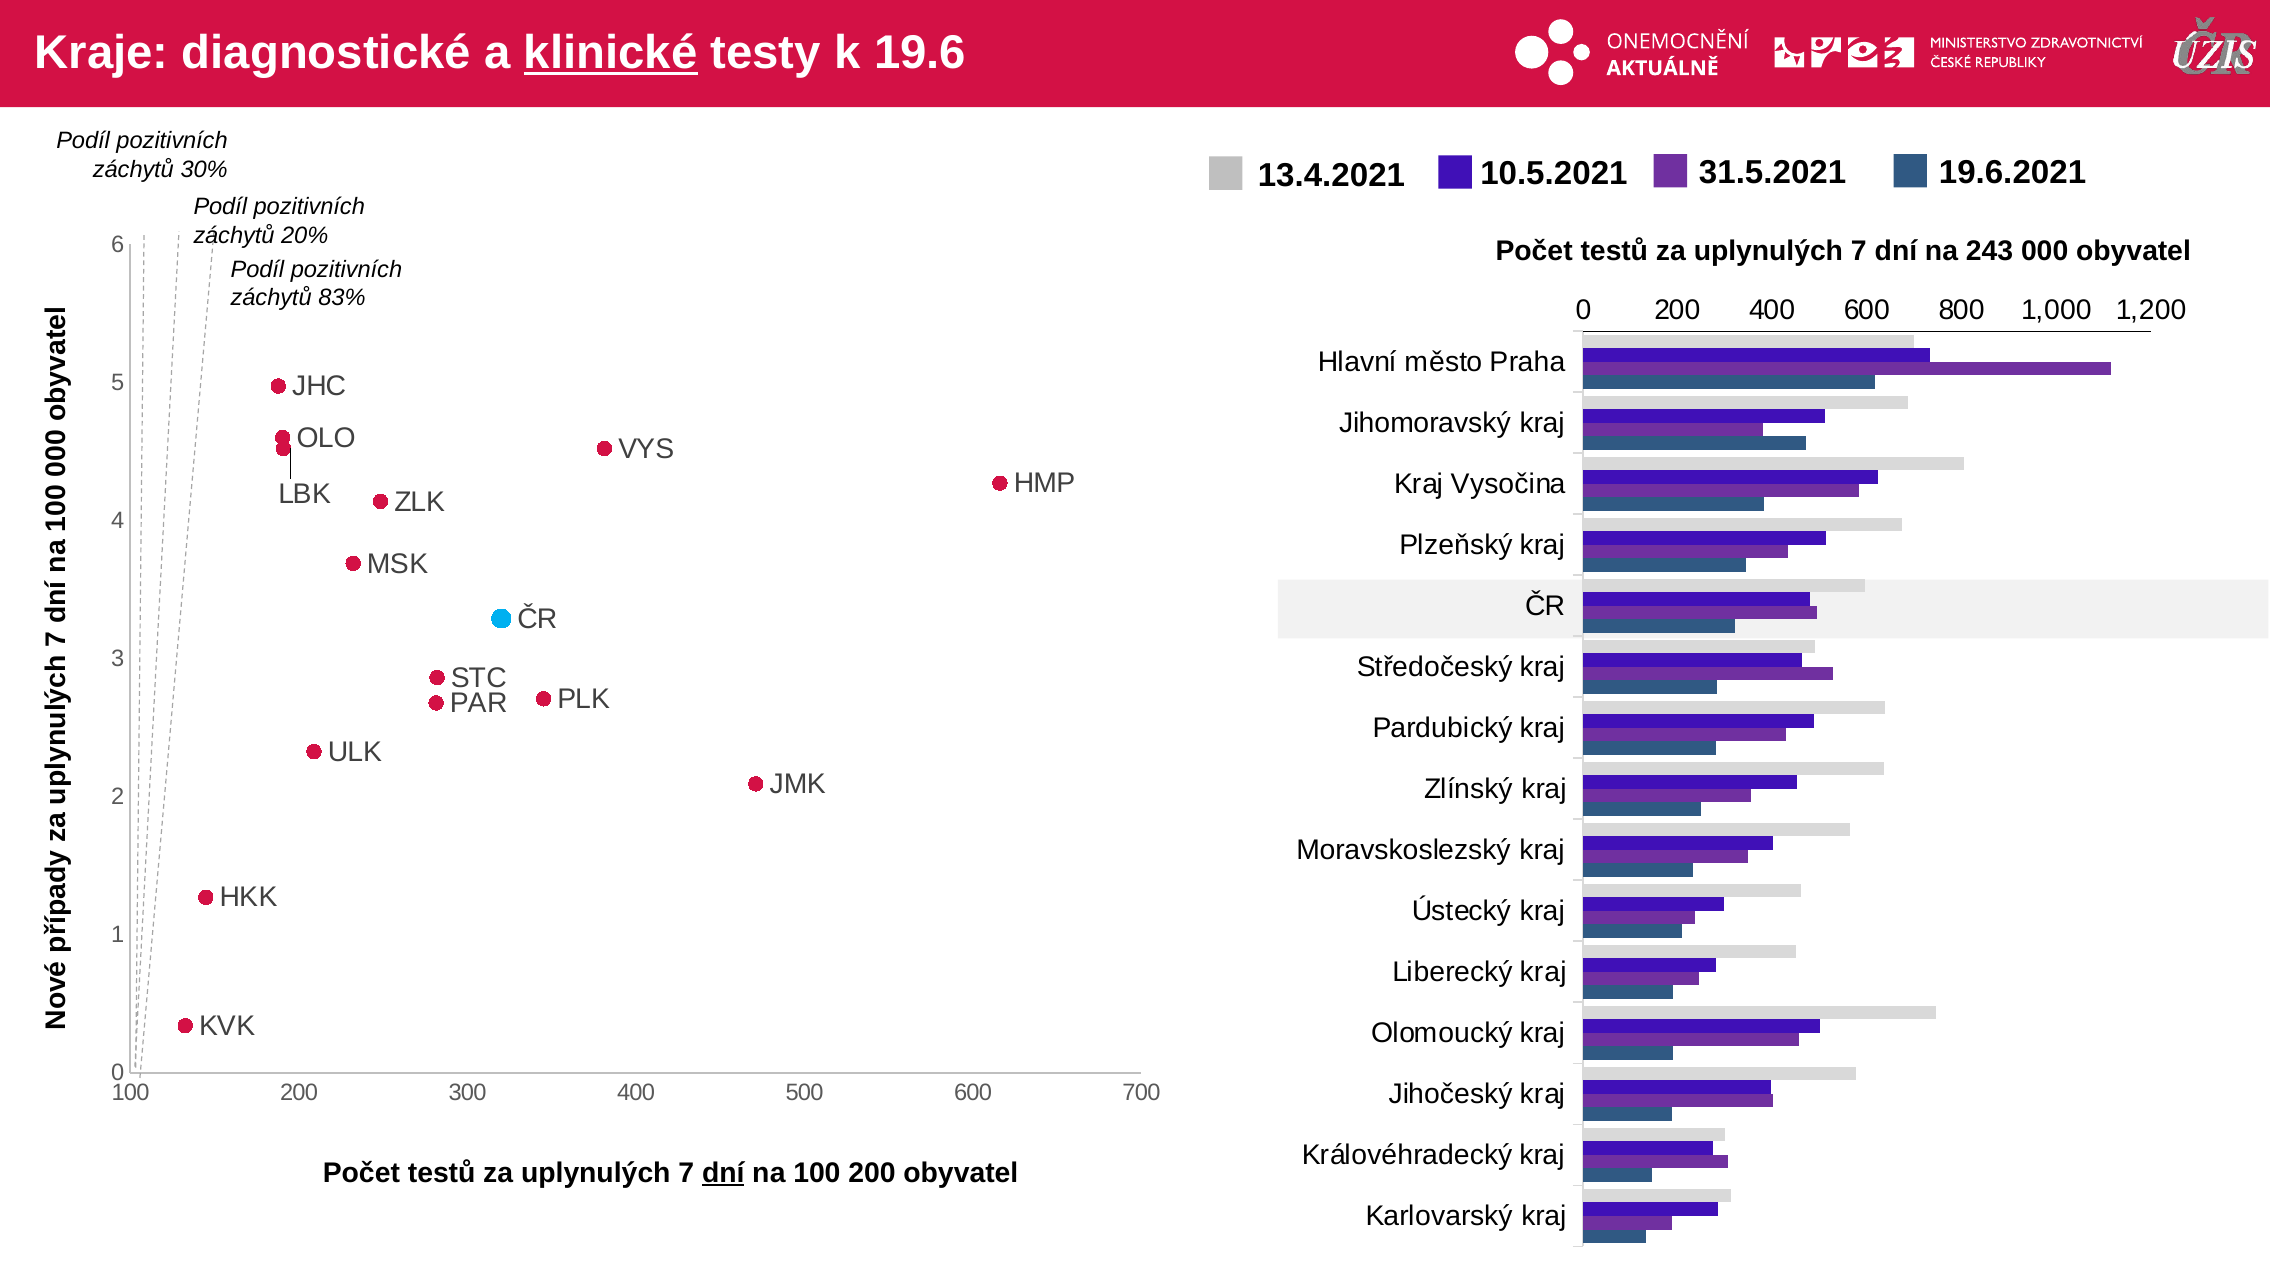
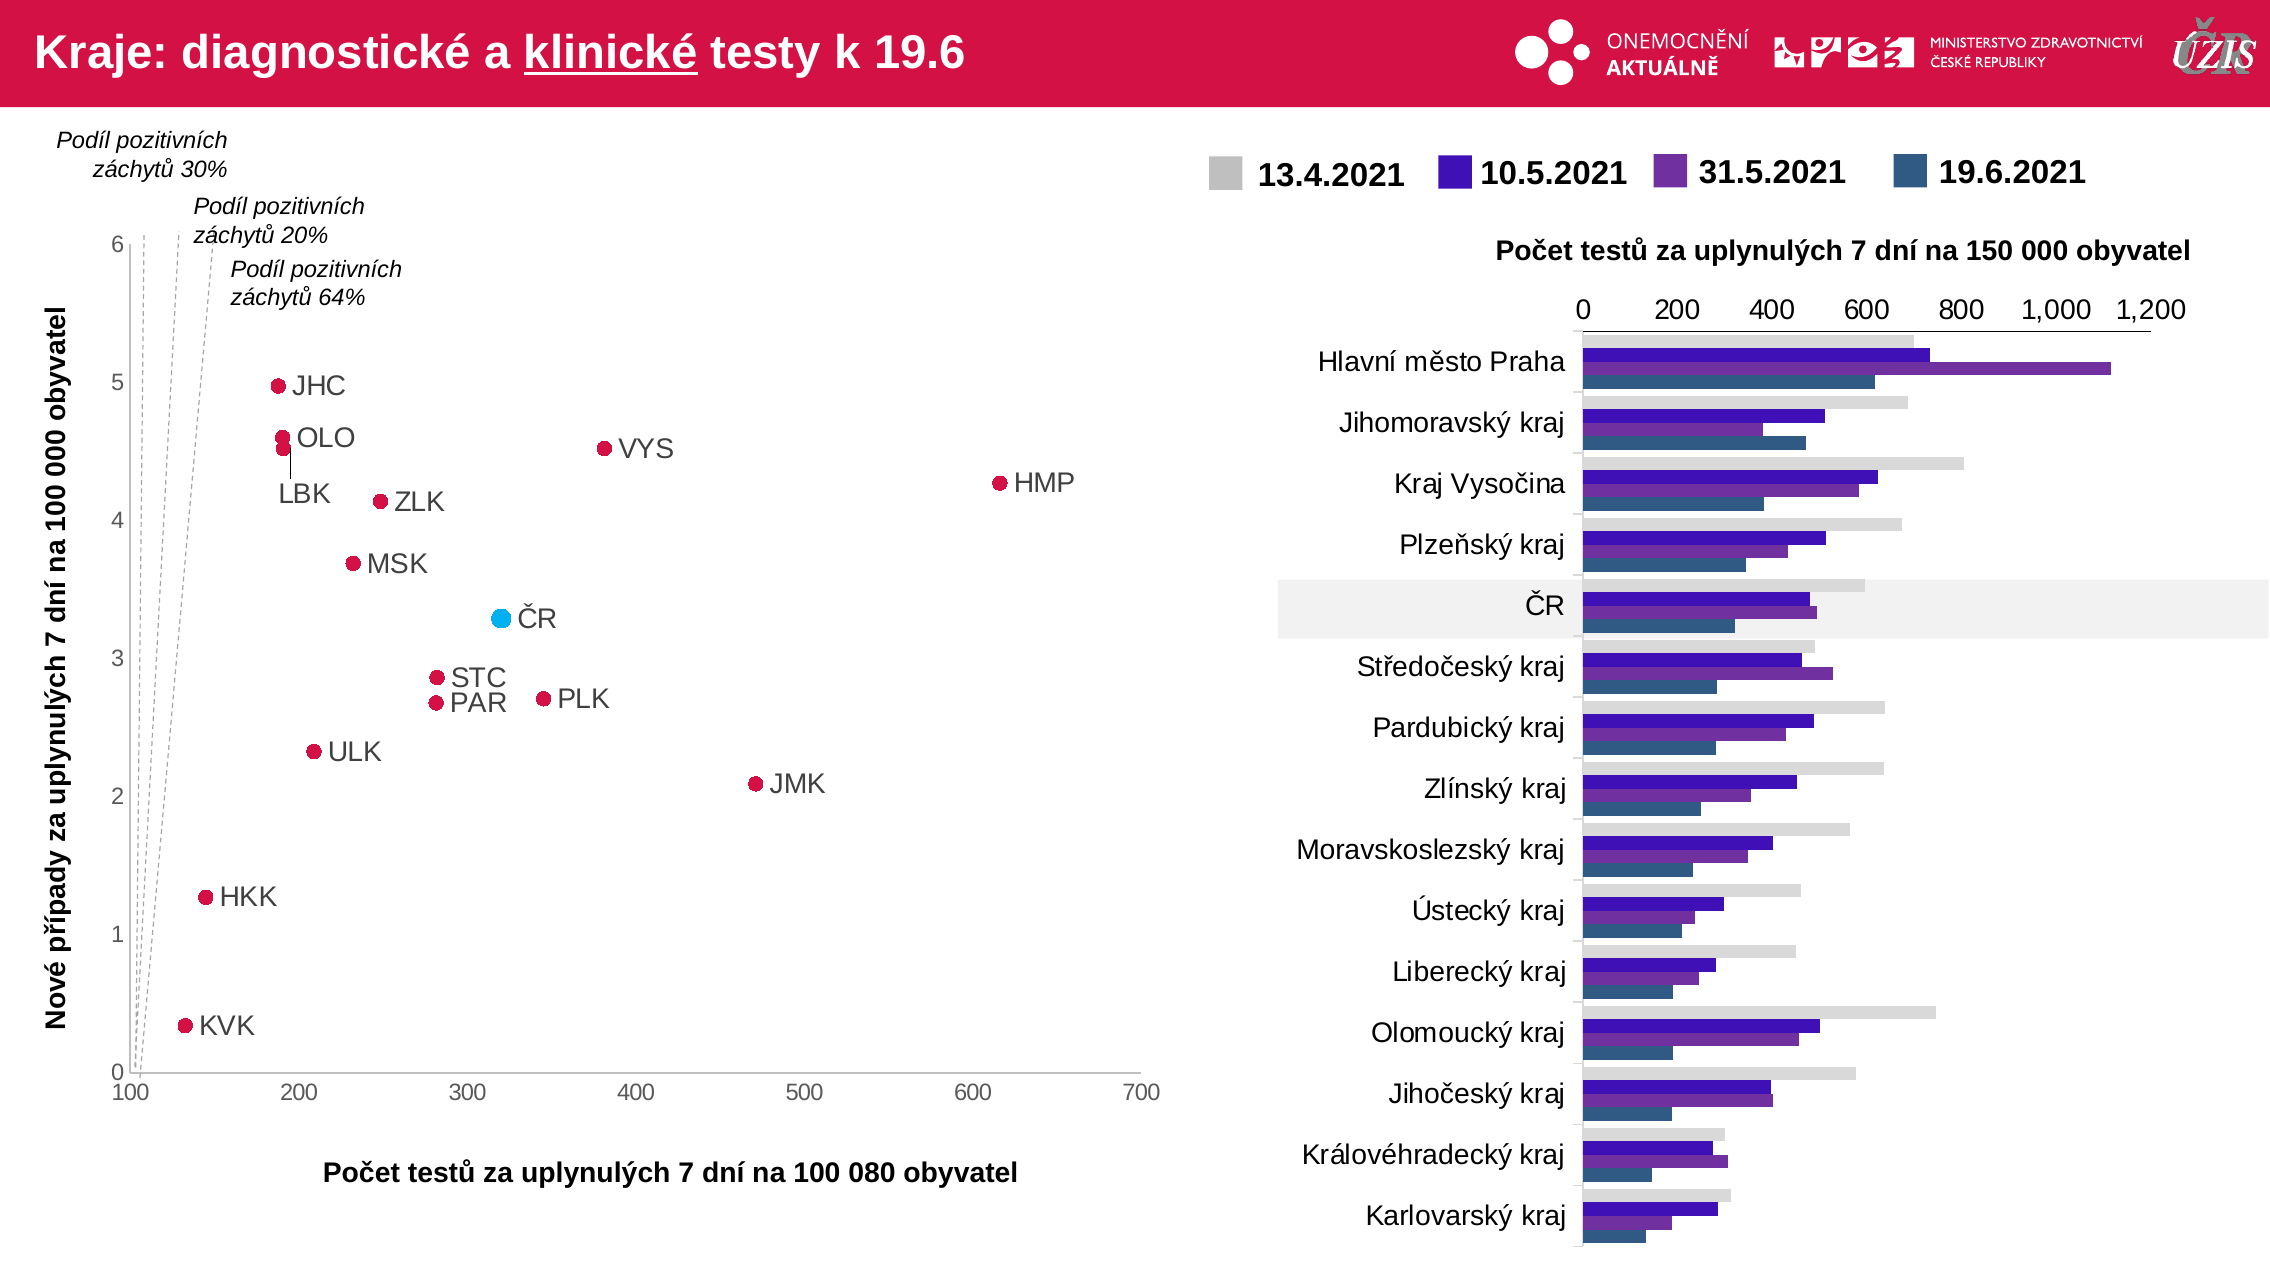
243: 243 -> 150
83%: 83% -> 64%
dní at (723, 1173) underline: present -> none
na 100 200: 200 -> 080
